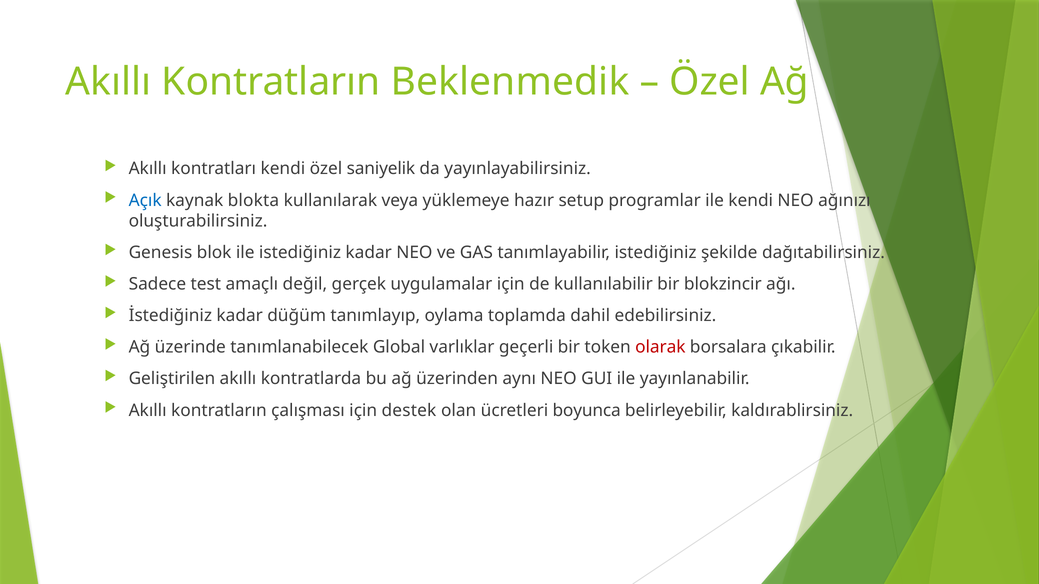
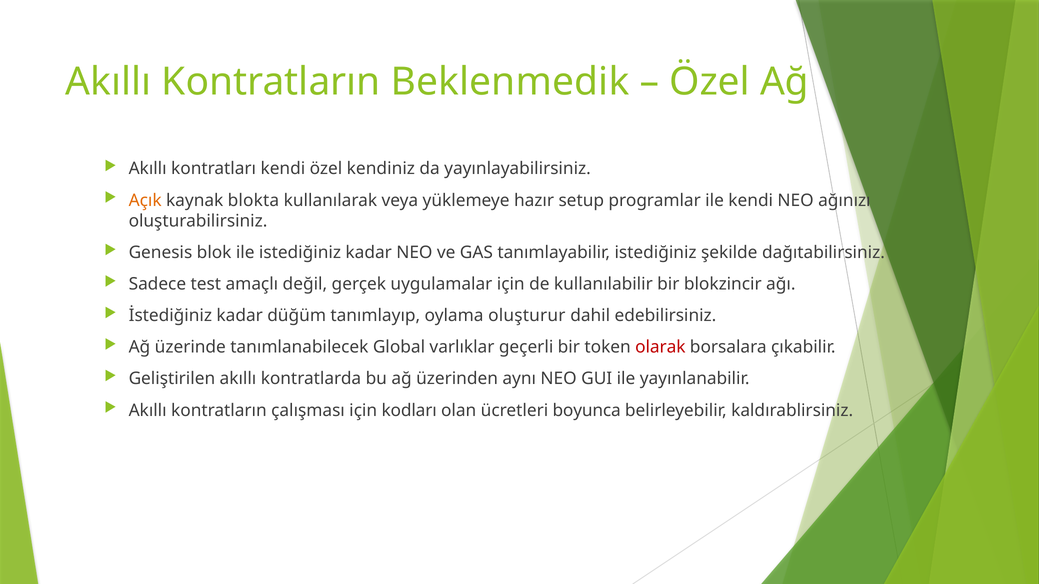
saniyelik: saniyelik -> kendiniz
Açık colour: blue -> orange
toplamda: toplamda -> oluşturur
destek: destek -> kodları
